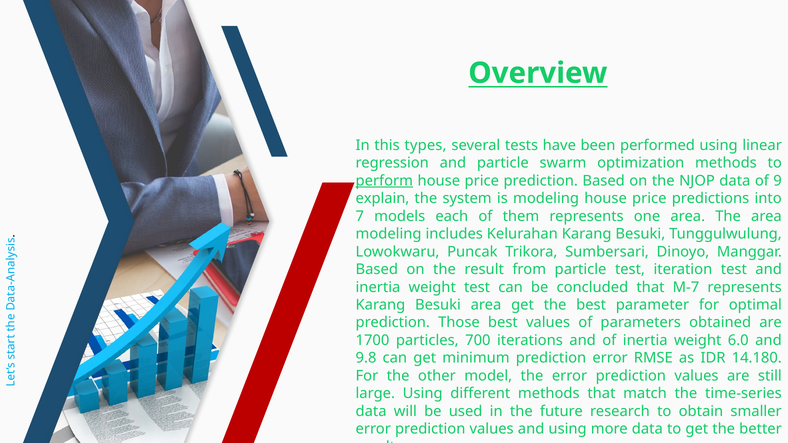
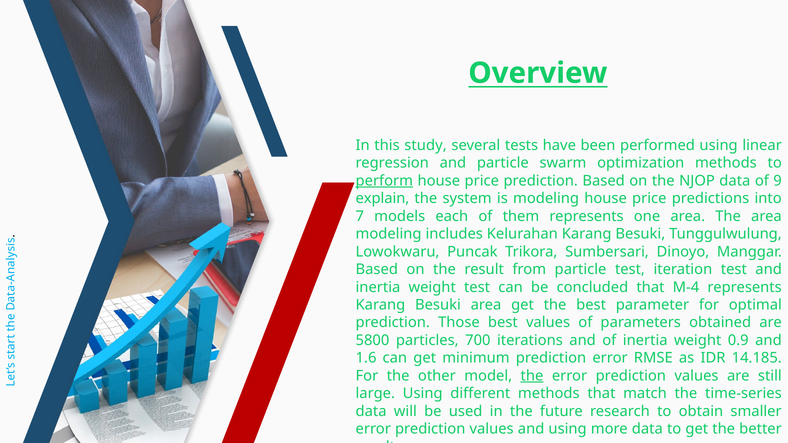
types: types -> study
M-7: M-7 -> M-4
1700: 1700 -> 5800
6.0: 6.0 -> 0.9
9.8: 9.8 -> 1.6
14.180: 14.180 -> 14.185
the at (532, 376) underline: none -> present
